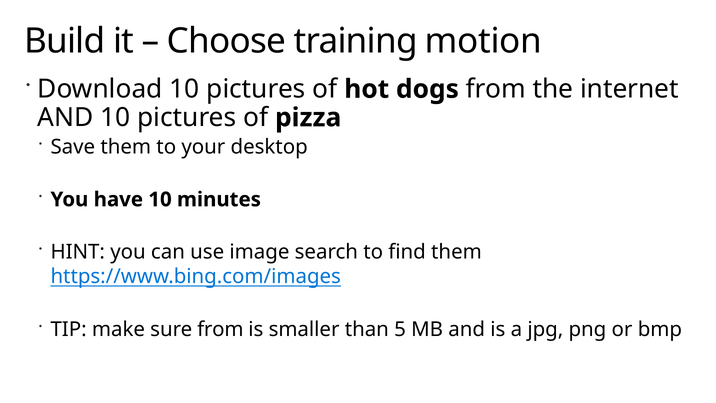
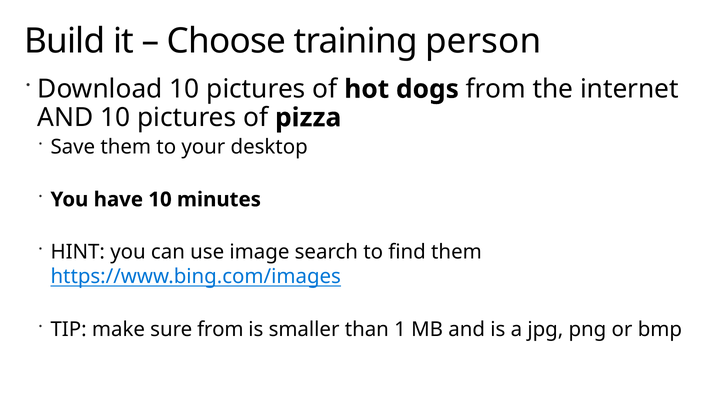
motion: motion -> person
5: 5 -> 1
